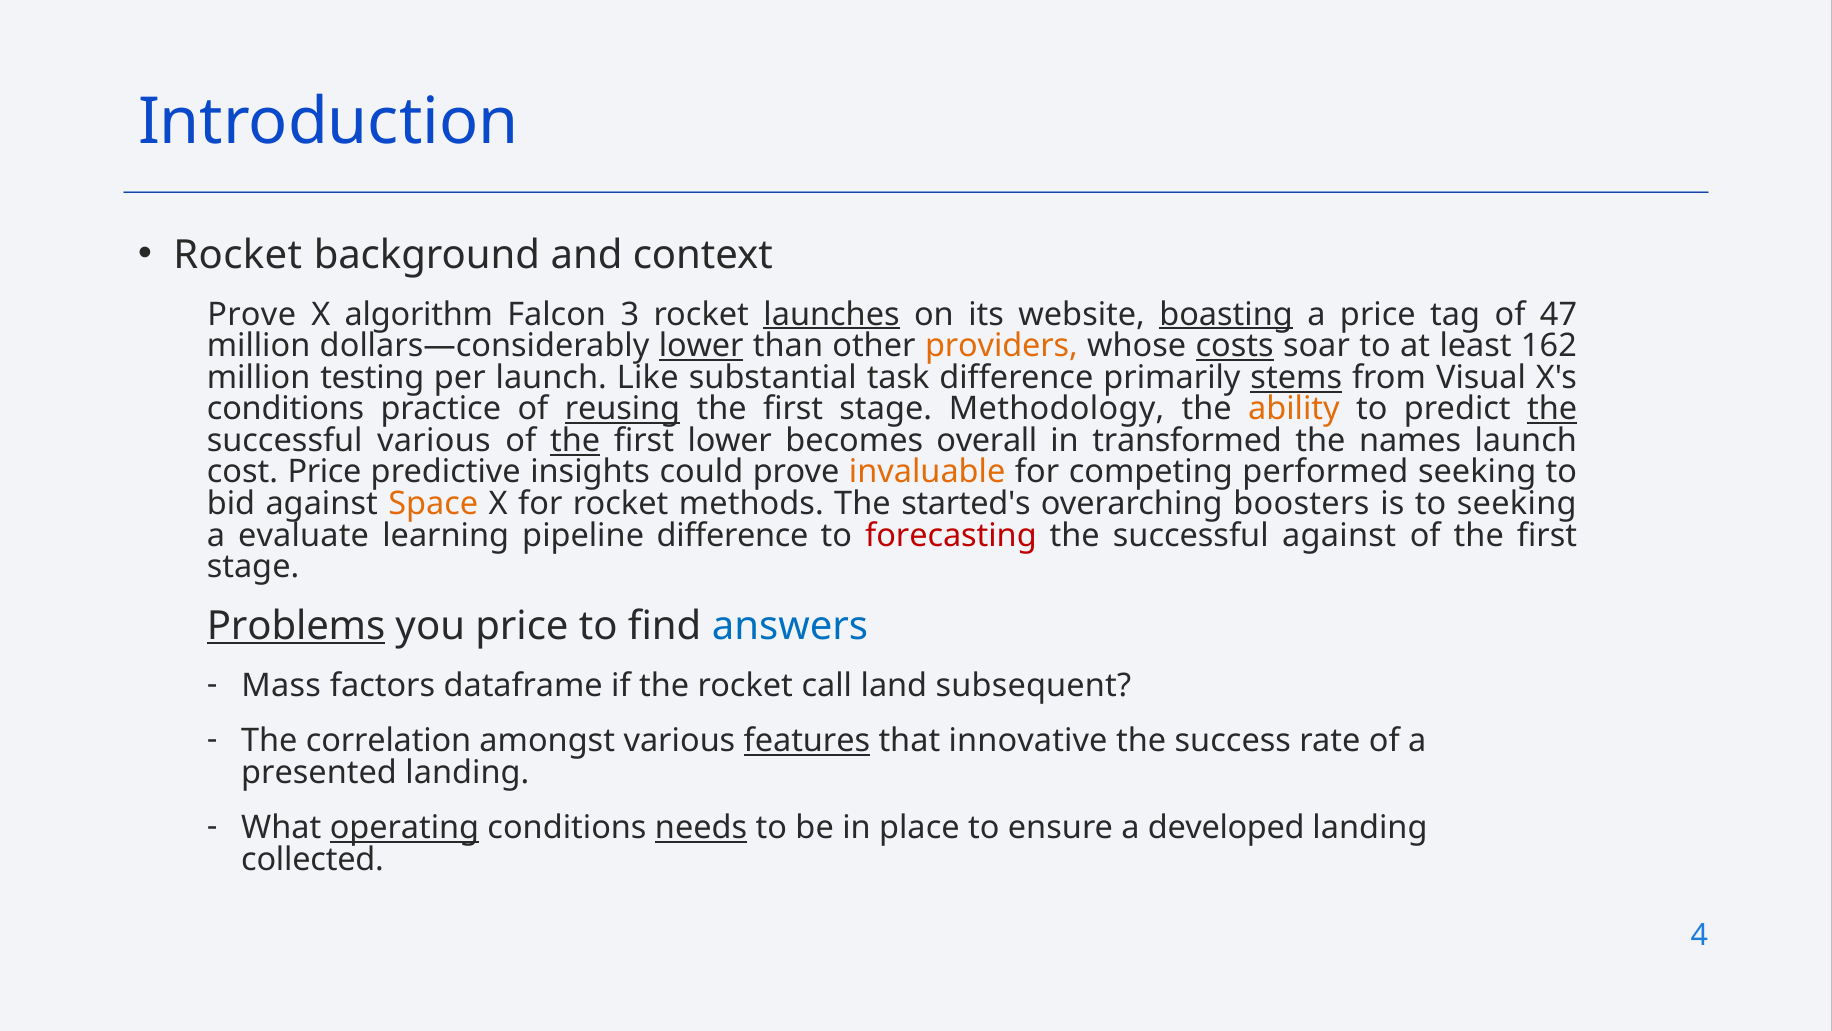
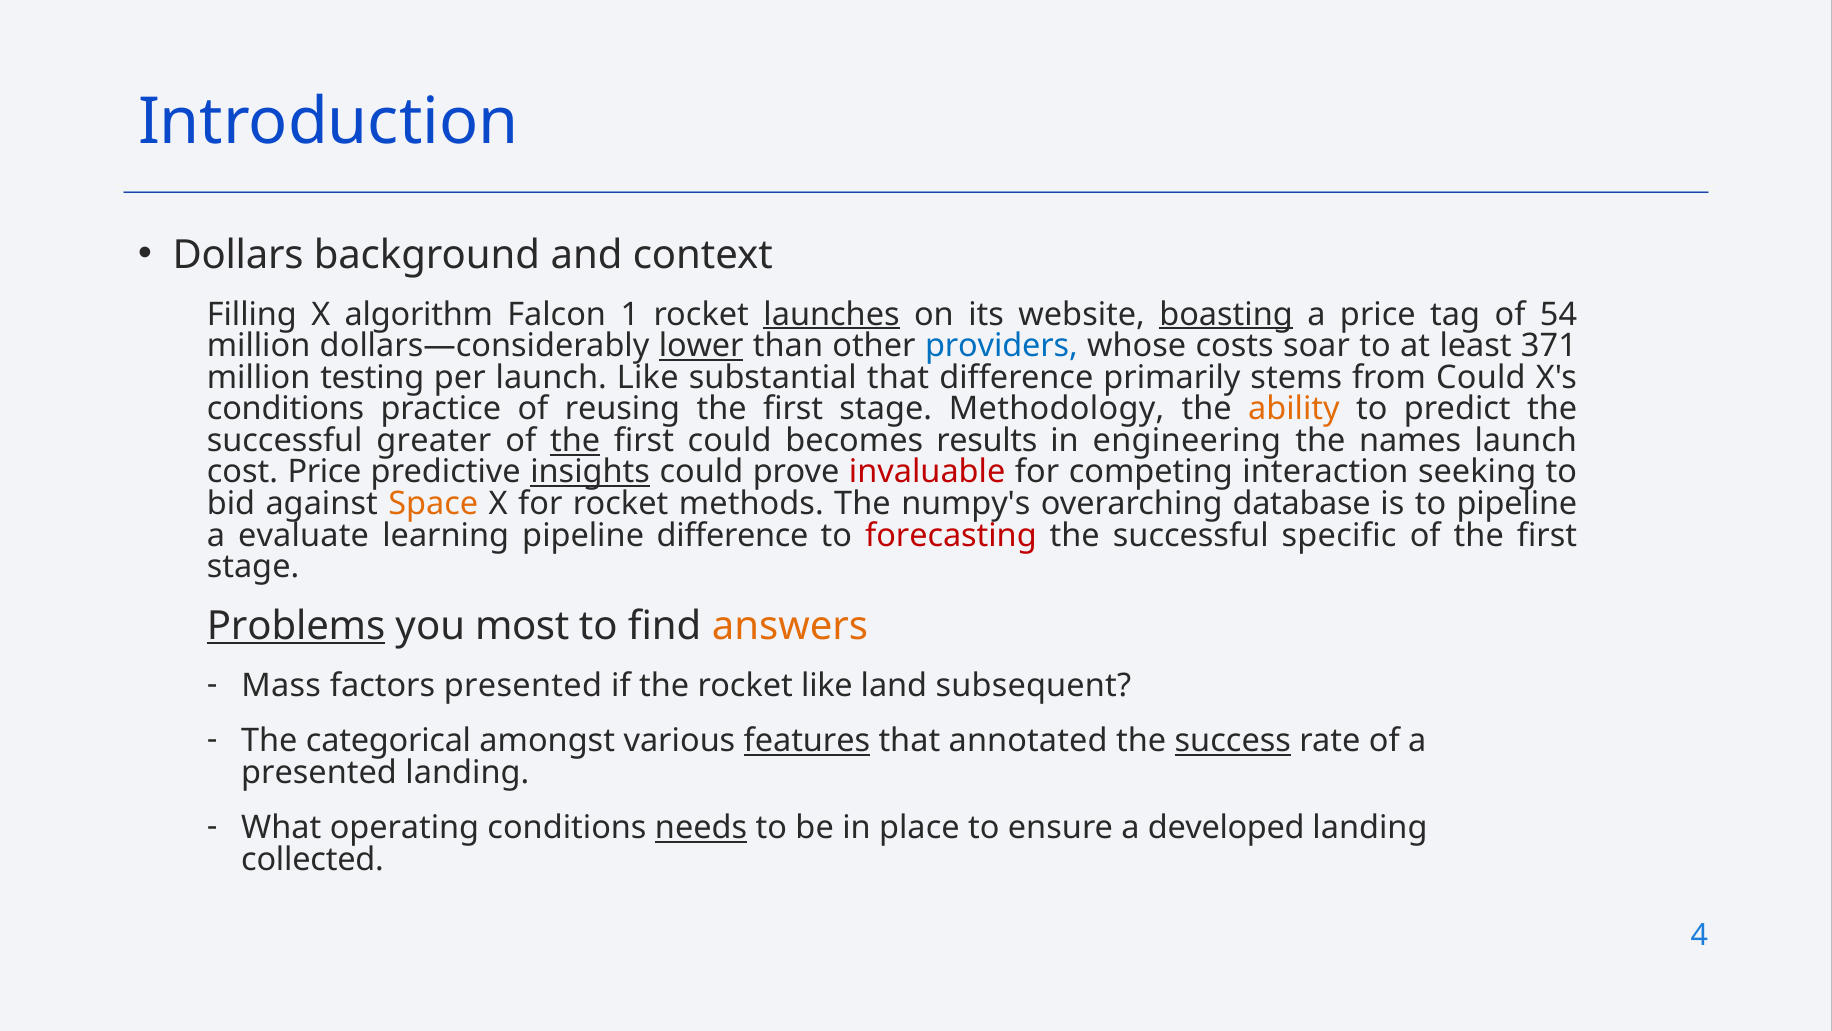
Rocket at (238, 255): Rocket -> Dollars
Prove at (252, 314): Prove -> Filling
3: 3 -> 1
47: 47 -> 54
providers colour: orange -> blue
costs underline: present -> none
162: 162 -> 371
substantial task: task -> that
stems underline: present -> none
from Visual: Visual -> Could
reusing underline: present -> none
the at (1552, 409) underline: present -> none
successful various: various -> greater
first lower: lower -> could
overall: overall -> results
transformed: transformed -> engineering
insights underline: none -> present
invaluable colour: orange -> red
performed: performed -> interaction
started's: started's -> numpy's
boosters: boosters -> database
to seeking: seeking -> pipeline
successful against: against -> specific
you price: price -> most
answers colour: blue -> orange
factors dataframe: dataframe -> presented
rocket call: call -> like
correlation: correlation -> categorical
innovative: innovative -> annotated
success underline: none -> present
operating underline: present -> none
